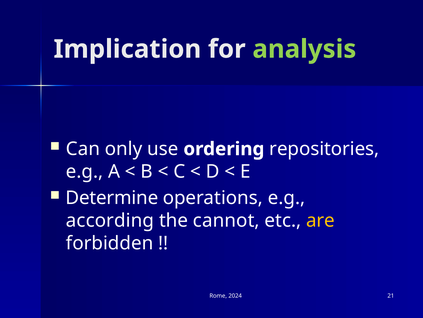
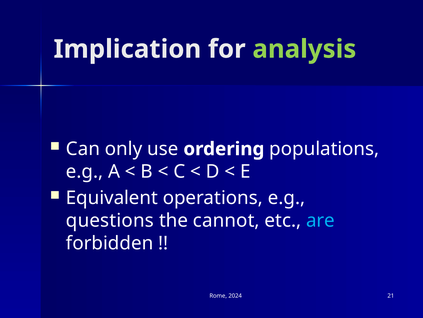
repositories: repositories -> populations
Determine: Determine -> Equivalent
according: according -> questions
are colour: yellow -> light blue
